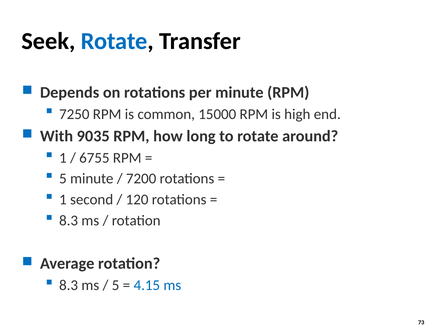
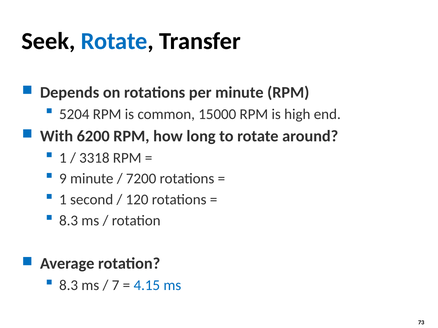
7250: 7250 -> 5204
9035: 9035 -> 6200
6755: 6755 -> 3318
5 at (63, 179): 5 -> 9
5 at (116, 286): 5 -> 7
